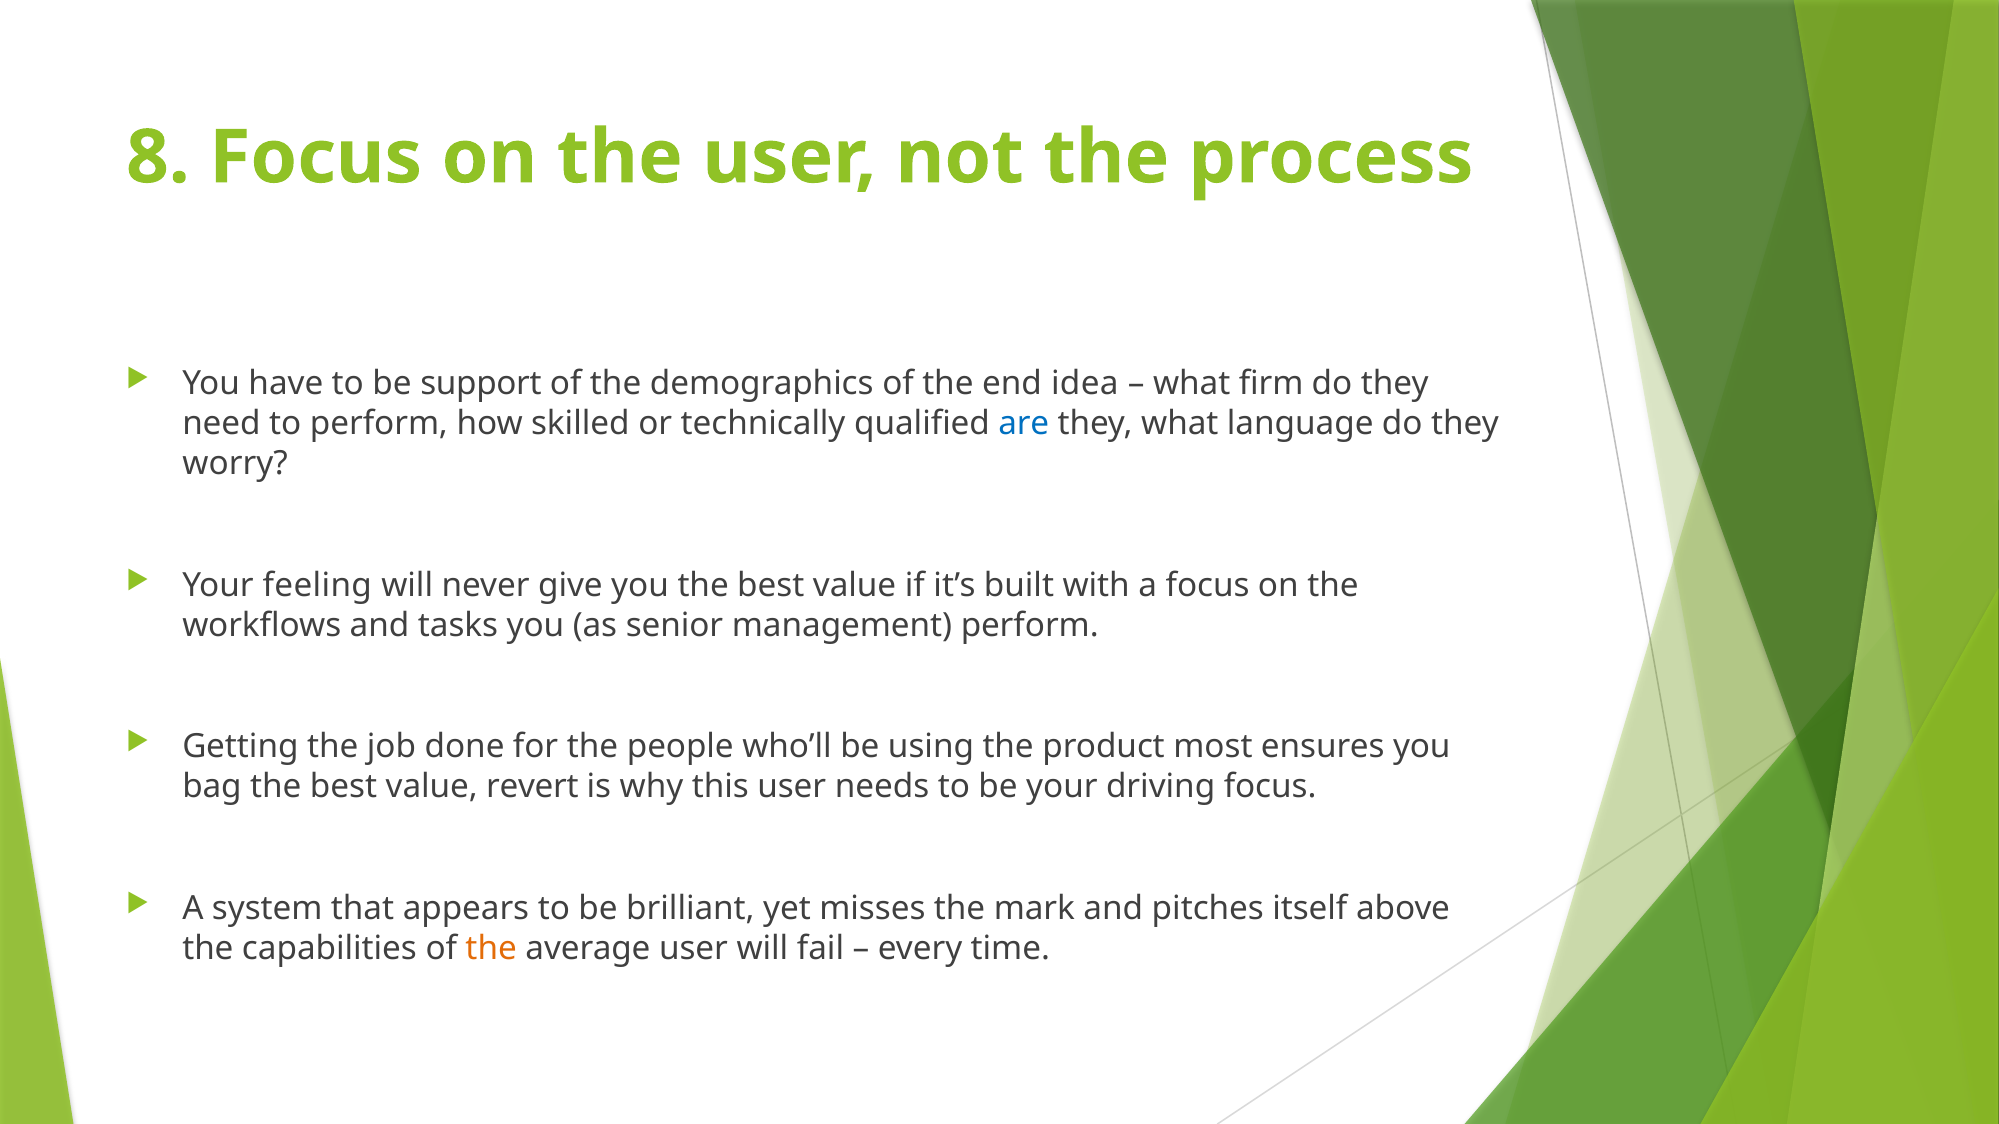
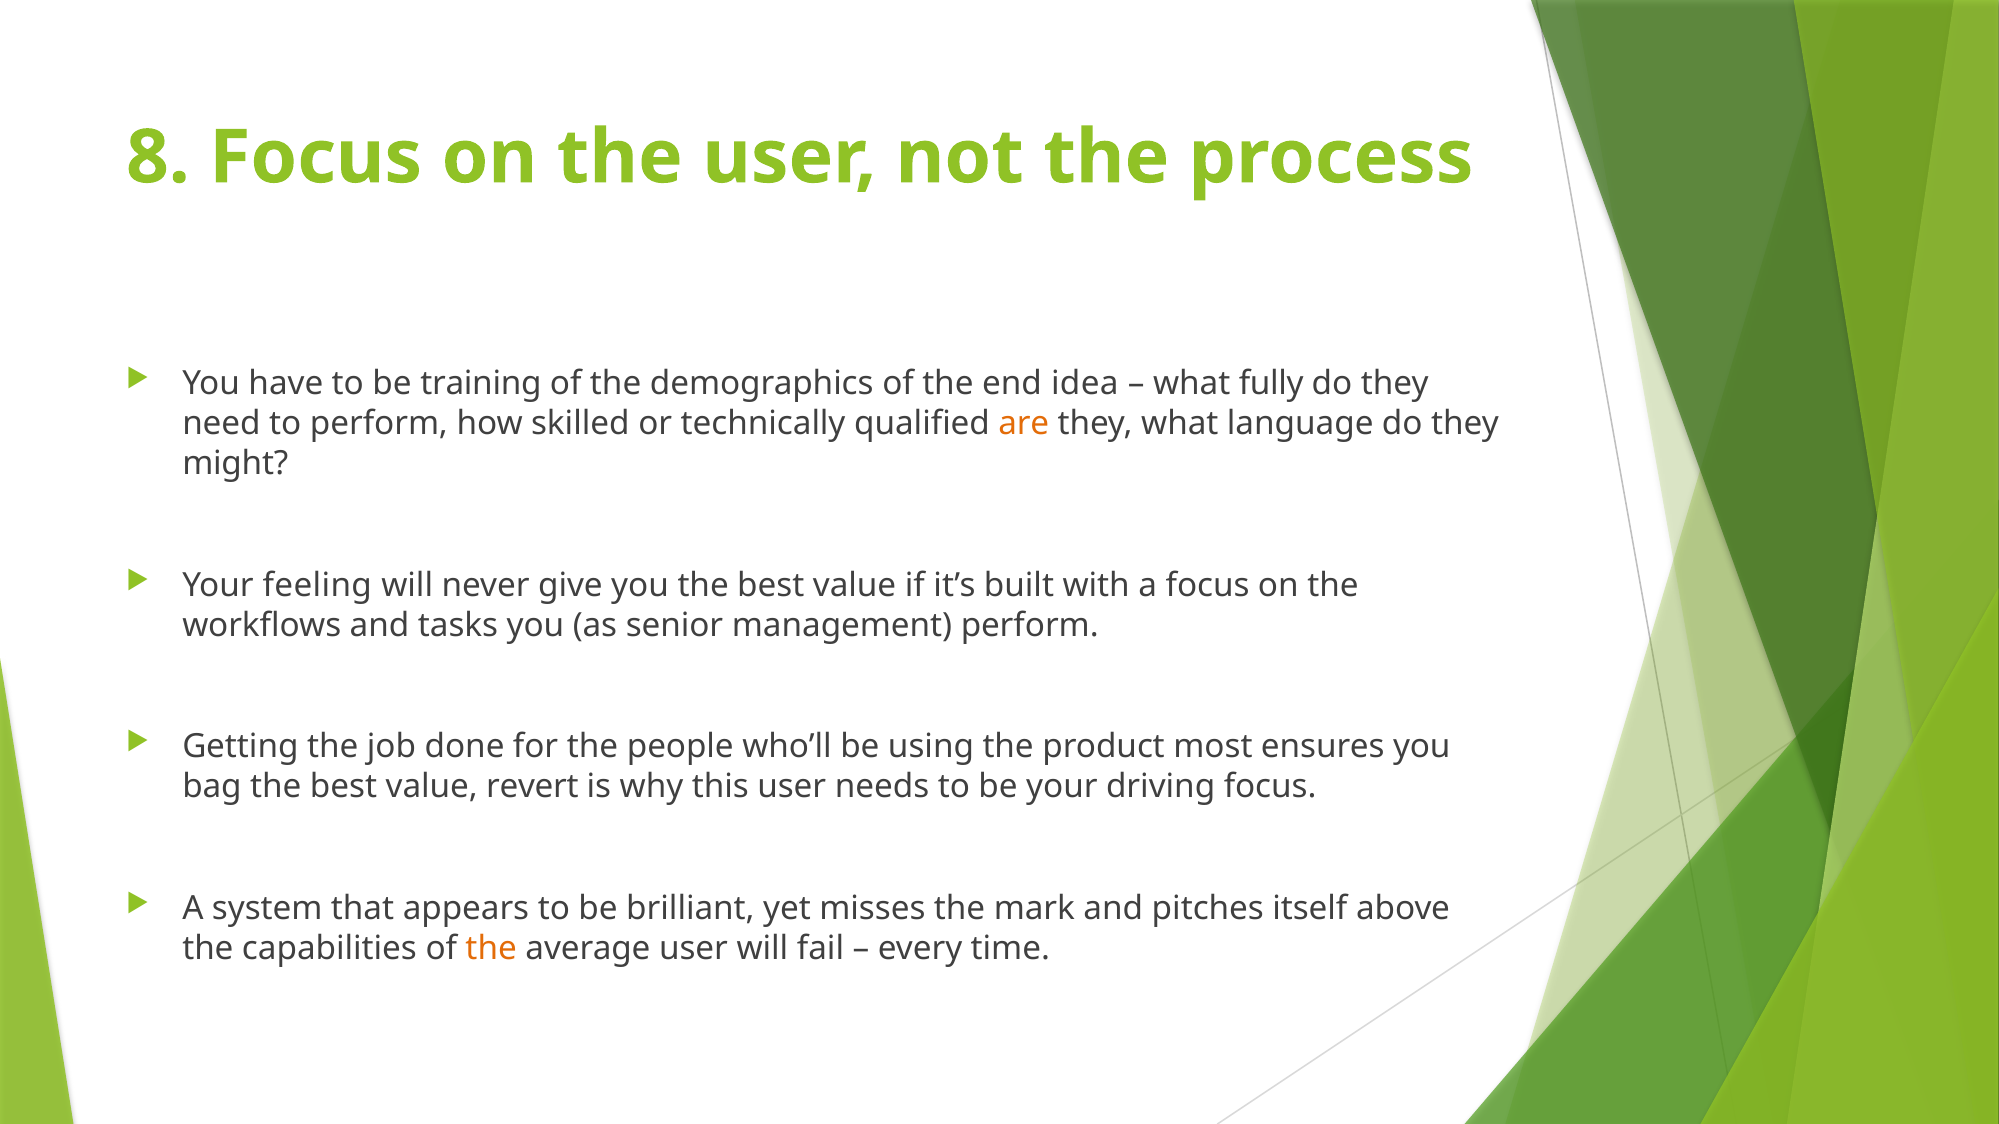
support: support -> training
firm: firm -> fully
are colour: blue -> orange
worry: worry -> might
